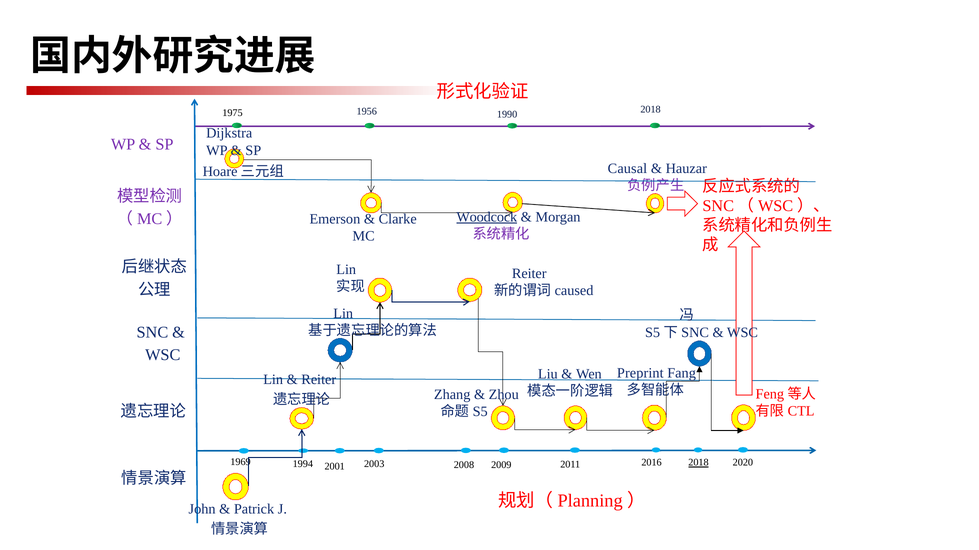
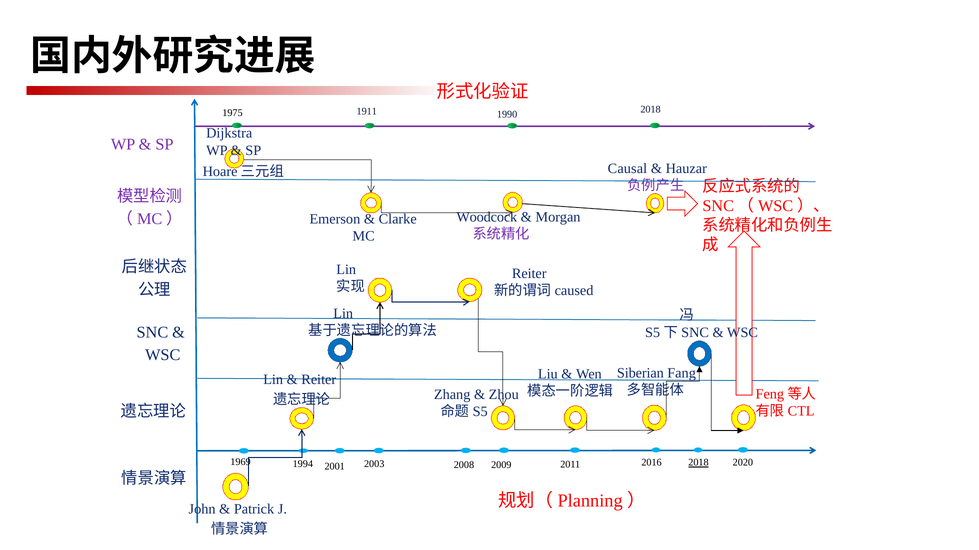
1956: 1956 -> 1911
Woodcock underline: present -> none
Preprint: Preprint -> Siberian
